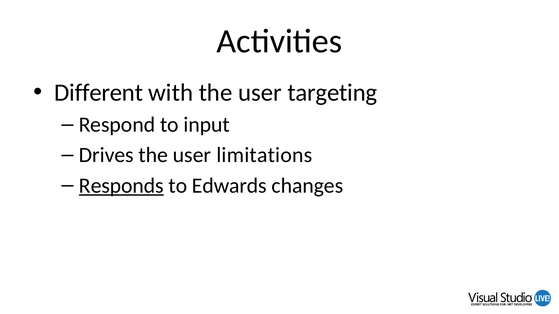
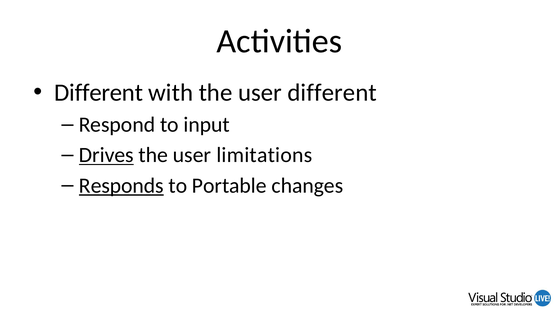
user targeting: targeting -> different
Drives underline: none -> present
Edwards: Edwards -> Portable
